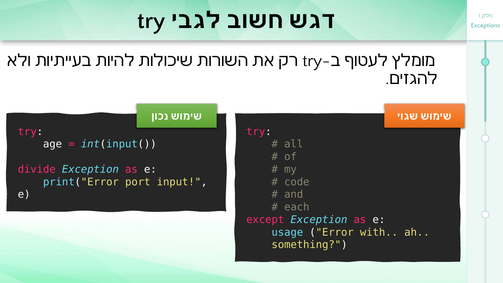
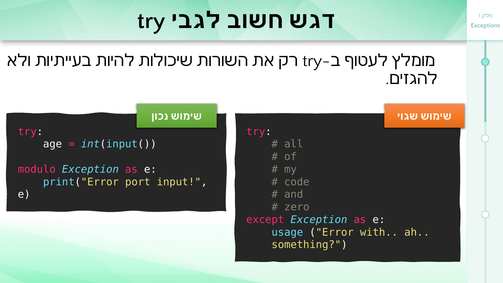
divide: divide -> modulo
each: each -> zero
